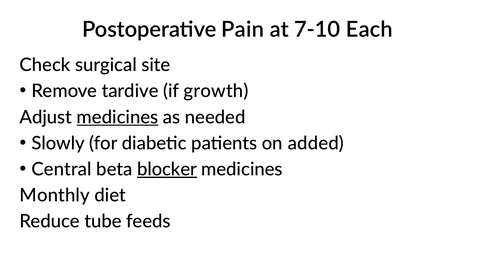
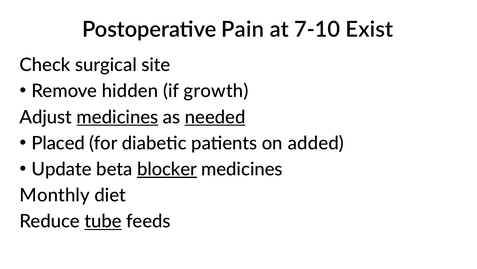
Each: Each -> Exist
tardive: tardive -> hidden
needed underline: none -> present
Slowly: Slowly -> Placed
Central: Central -> Update
tube underline: none -> present
